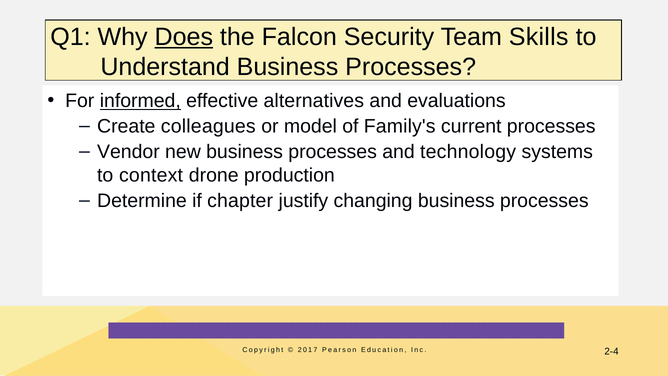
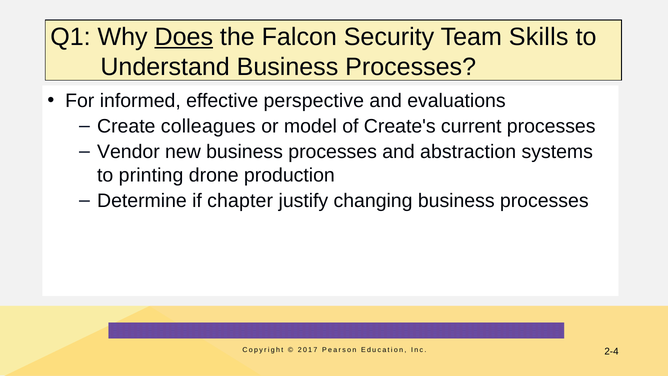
informed underline: present -> none
alternatives: alternatives -> perspective
Family's: Family's -> Create's
technology: technology -> abstraction
context: context -> printing
